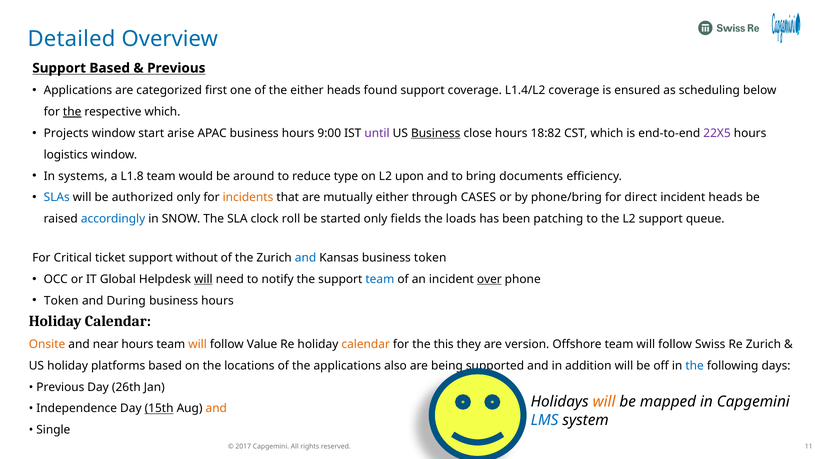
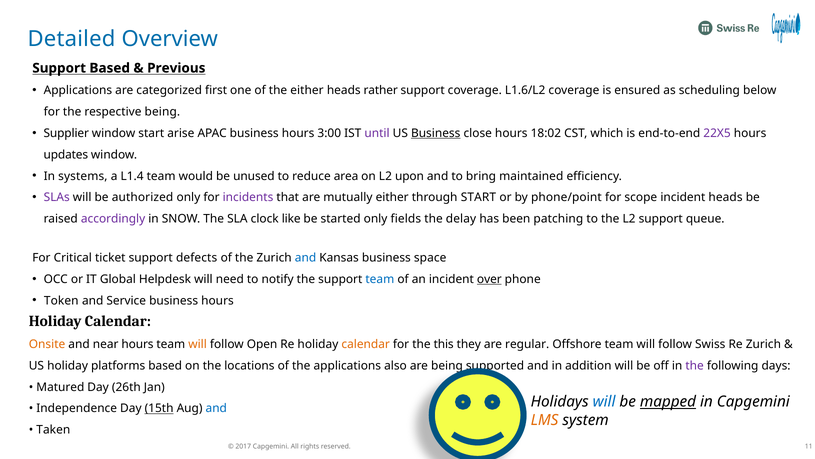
found: found -> rather
L1.4/L2: L1.4/L2 -> L1.6/L2
the at (72, 112) underline: present -> none
respective which: which -> being
Projects: Projects -> Supplier
9:00: 9:00 -> 3:00
18:82: 18:82 -> 18:02
logistics: logistics -> updates
L1.8: L1.8 -> L1.4
around: around -> unused
type: type -> area
documents: documents -> maintained
SLAs colour: blue -> purple
incidents colour: orange -> purple
through CASES: CASES -> START
phone/bring: phone/bring -> phone/point
direct: direct -> scope
accordingly colour: blue -> purple
roll: roll -> like
loads: loads -> delay
without: without -> defects
business token: token -> space
will at (203, 279) underline: present -> none
During: During -> Service
Value: Value -> Open
version: version -> regular
the at (695, 365) colour: blue -> purple
Previous at (60, 387): Previous -> Matured
will at (604, 401) colour: orange -> blue
mapped underline: none -> present
and at (216, 408) colour: orange -> blue
LMS colour: blue -> orange
Single: Single -> Taken
